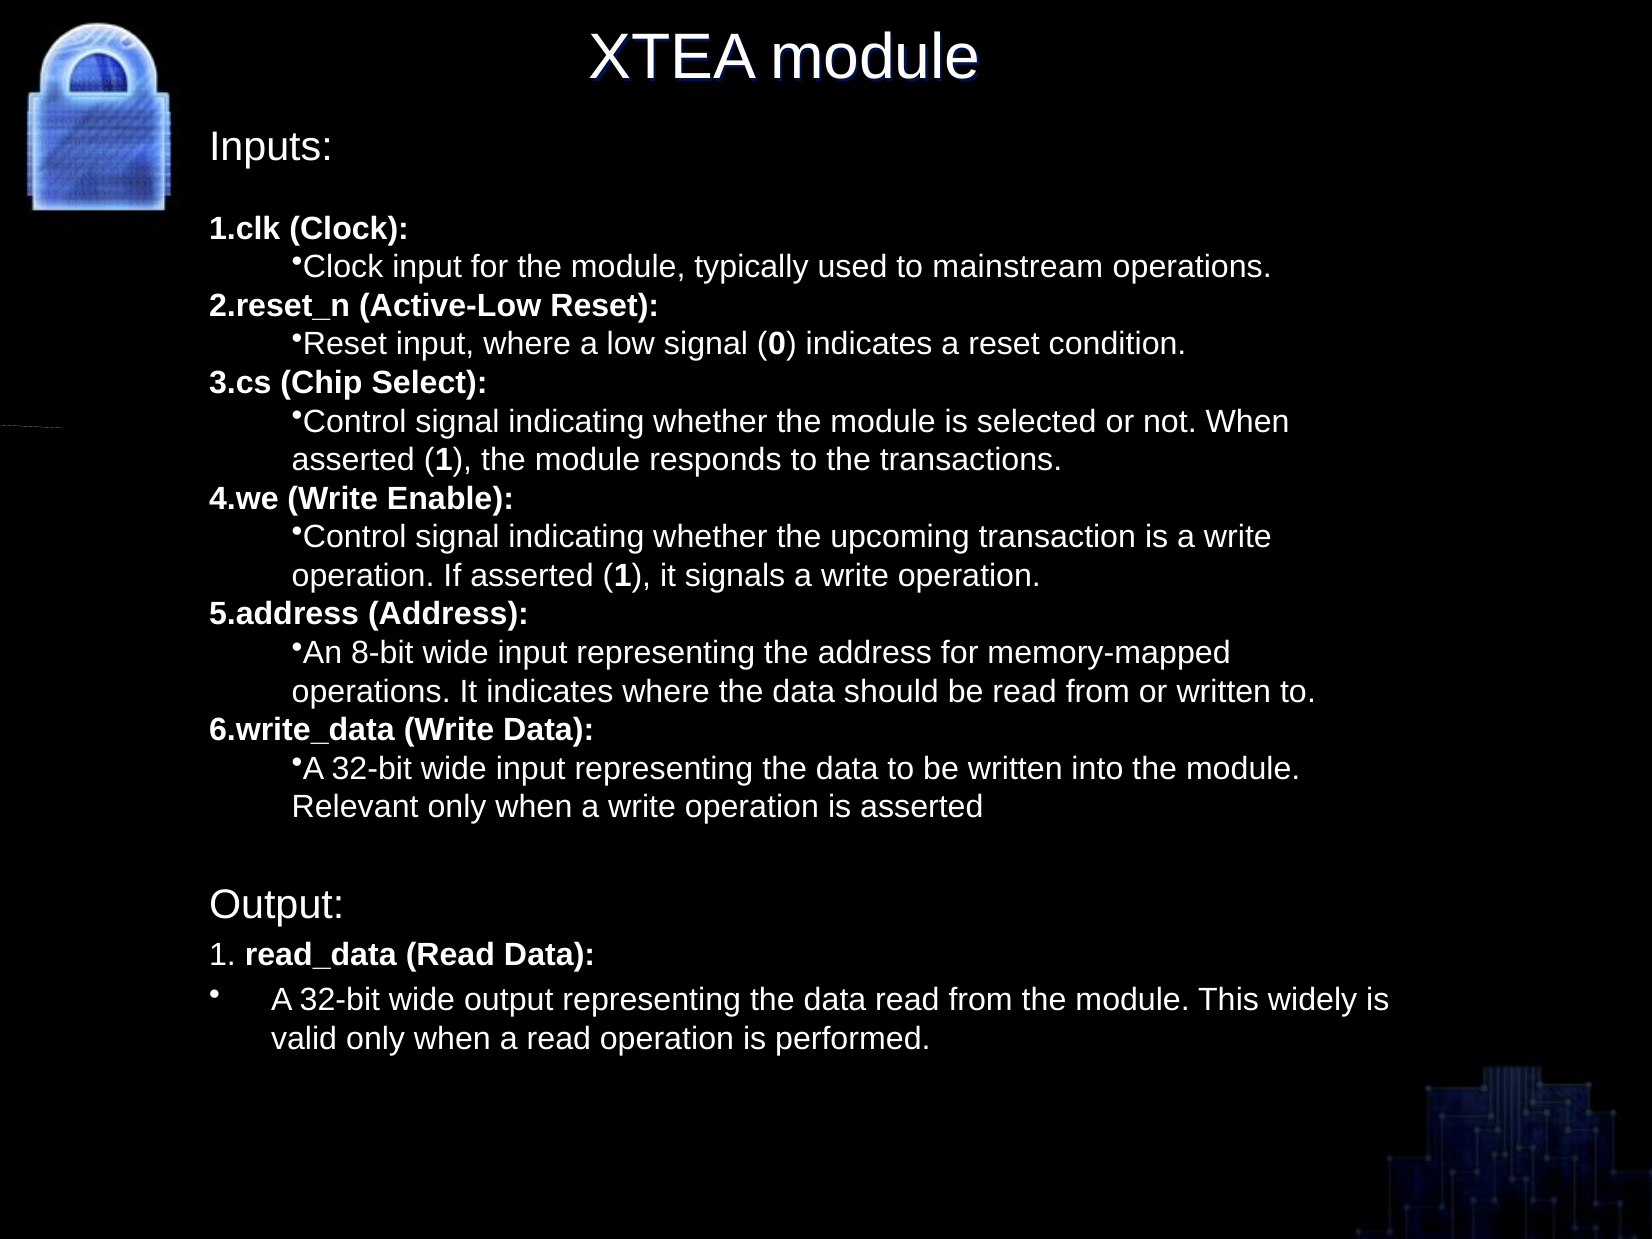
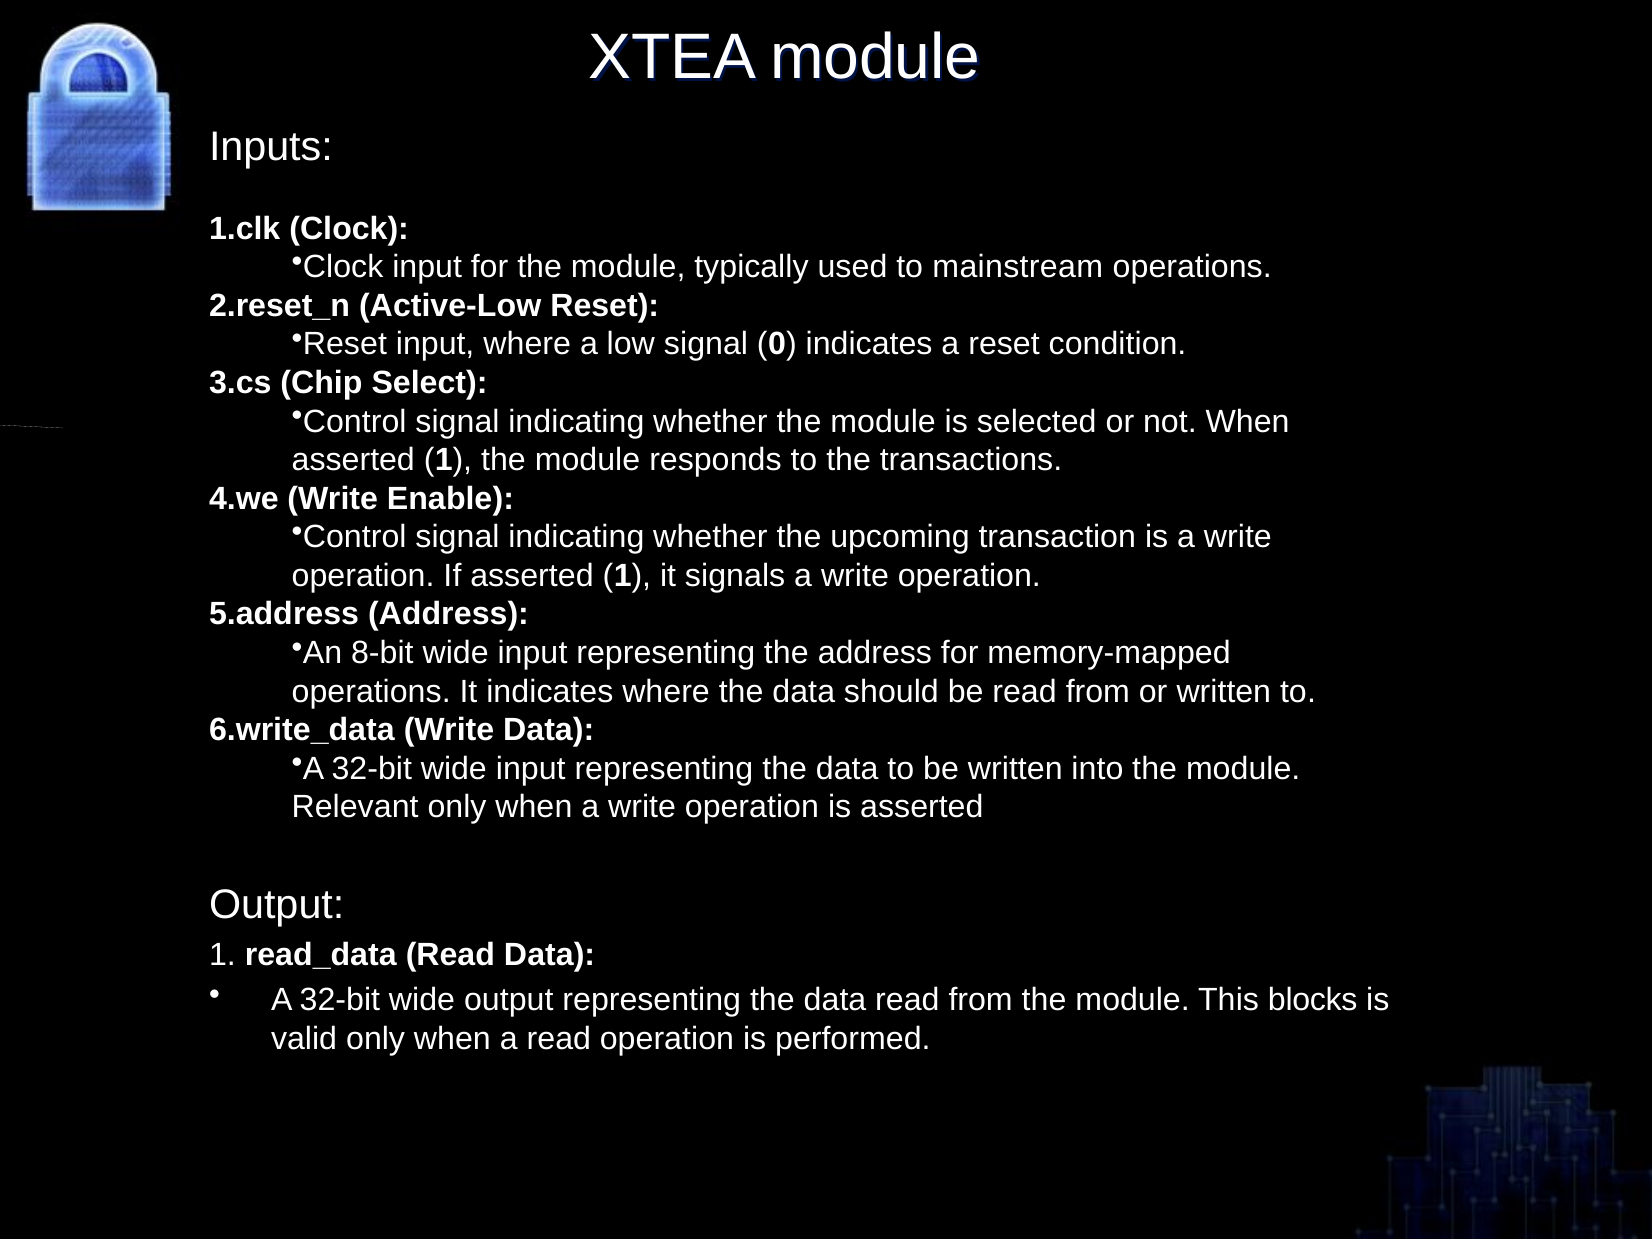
widely: widely -> blocks
